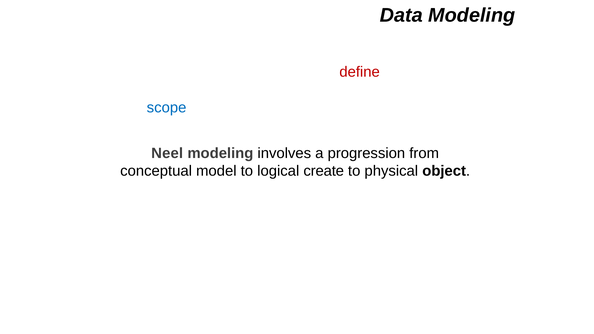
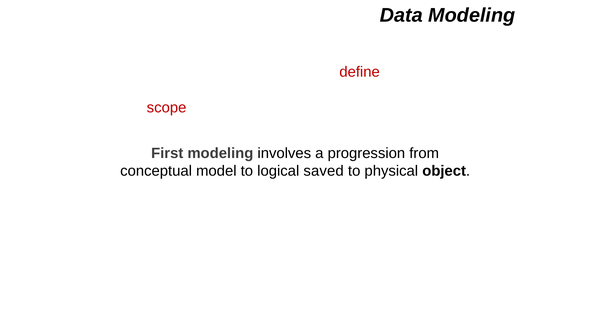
scope colour: blue -> red
Neel: Neel -> First
create: create -> saved
